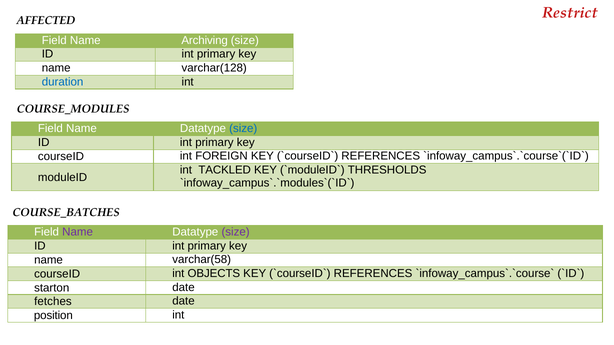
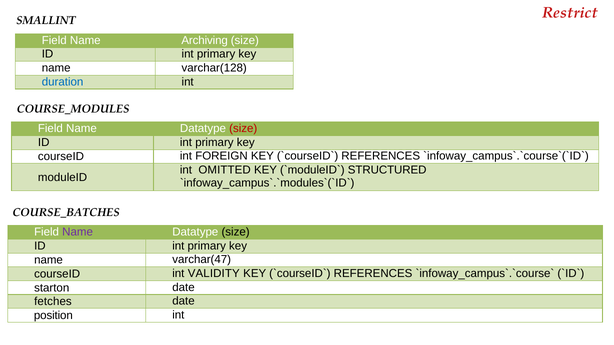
AFFECTED: AFFECTED -> SMALLINT
size at (243, 129) colour: blue -> red
TACKLED: TACKLED -> OMITTED
THRESHOLDS: THRESHOLDS -> STRUCTURED
size at (236, 232) colour: purple -> black
varchar(58: varchar(58 -> varchar(47
OBJECTS: OBJECTS -> VALIDITY
